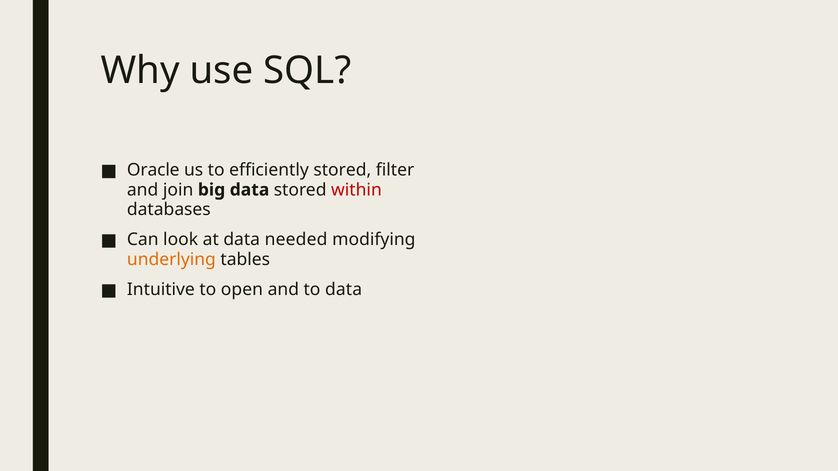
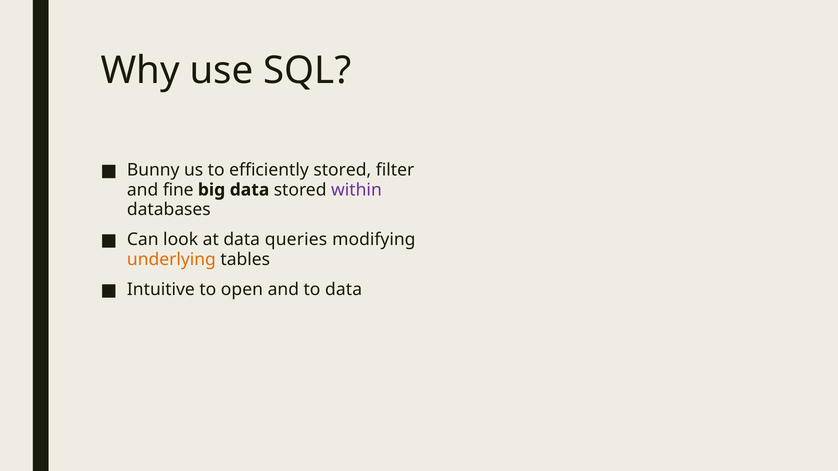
Oracle: Oracle -> Bunny
join: join -> fine
within colour: red -> purple
needed: needed -> queries
